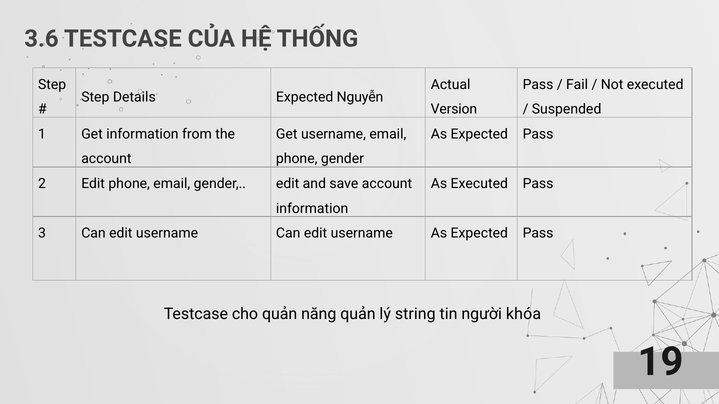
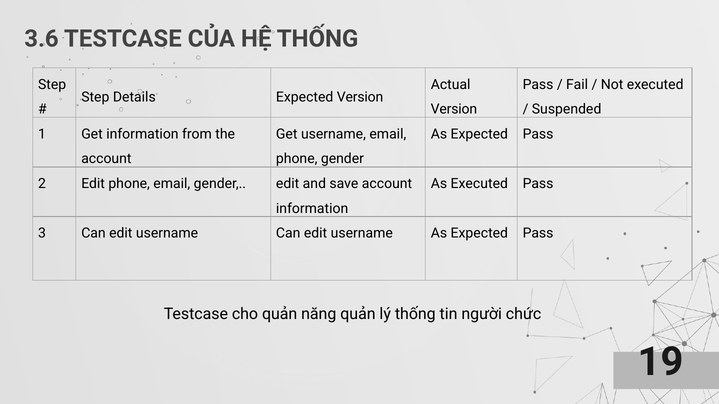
Expected Nguyễn: Nguyễn -> Version
lý string: string -> thống
khóa: khóa -> chức
